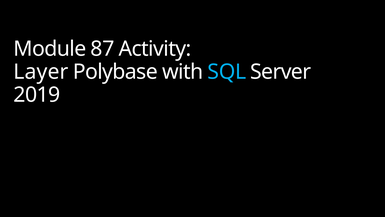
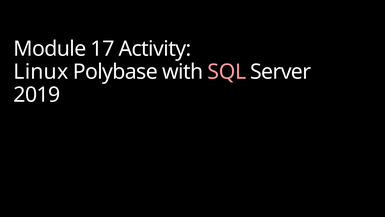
87: 87 -> 17
Layer: Layer -> Linux
SQL colour: light blue -> pink
